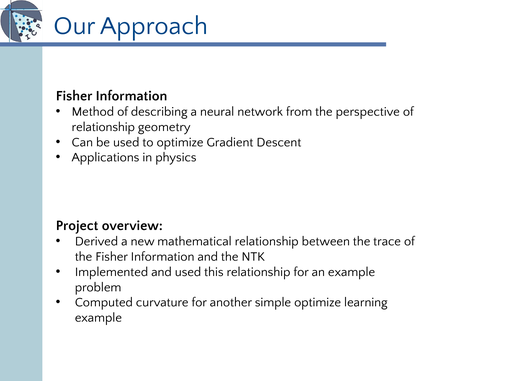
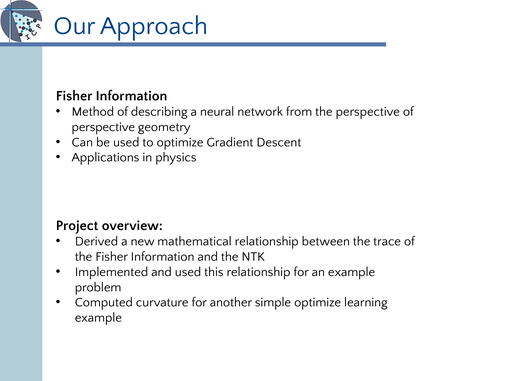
relationship at (103, 127): relationship -> perspective
